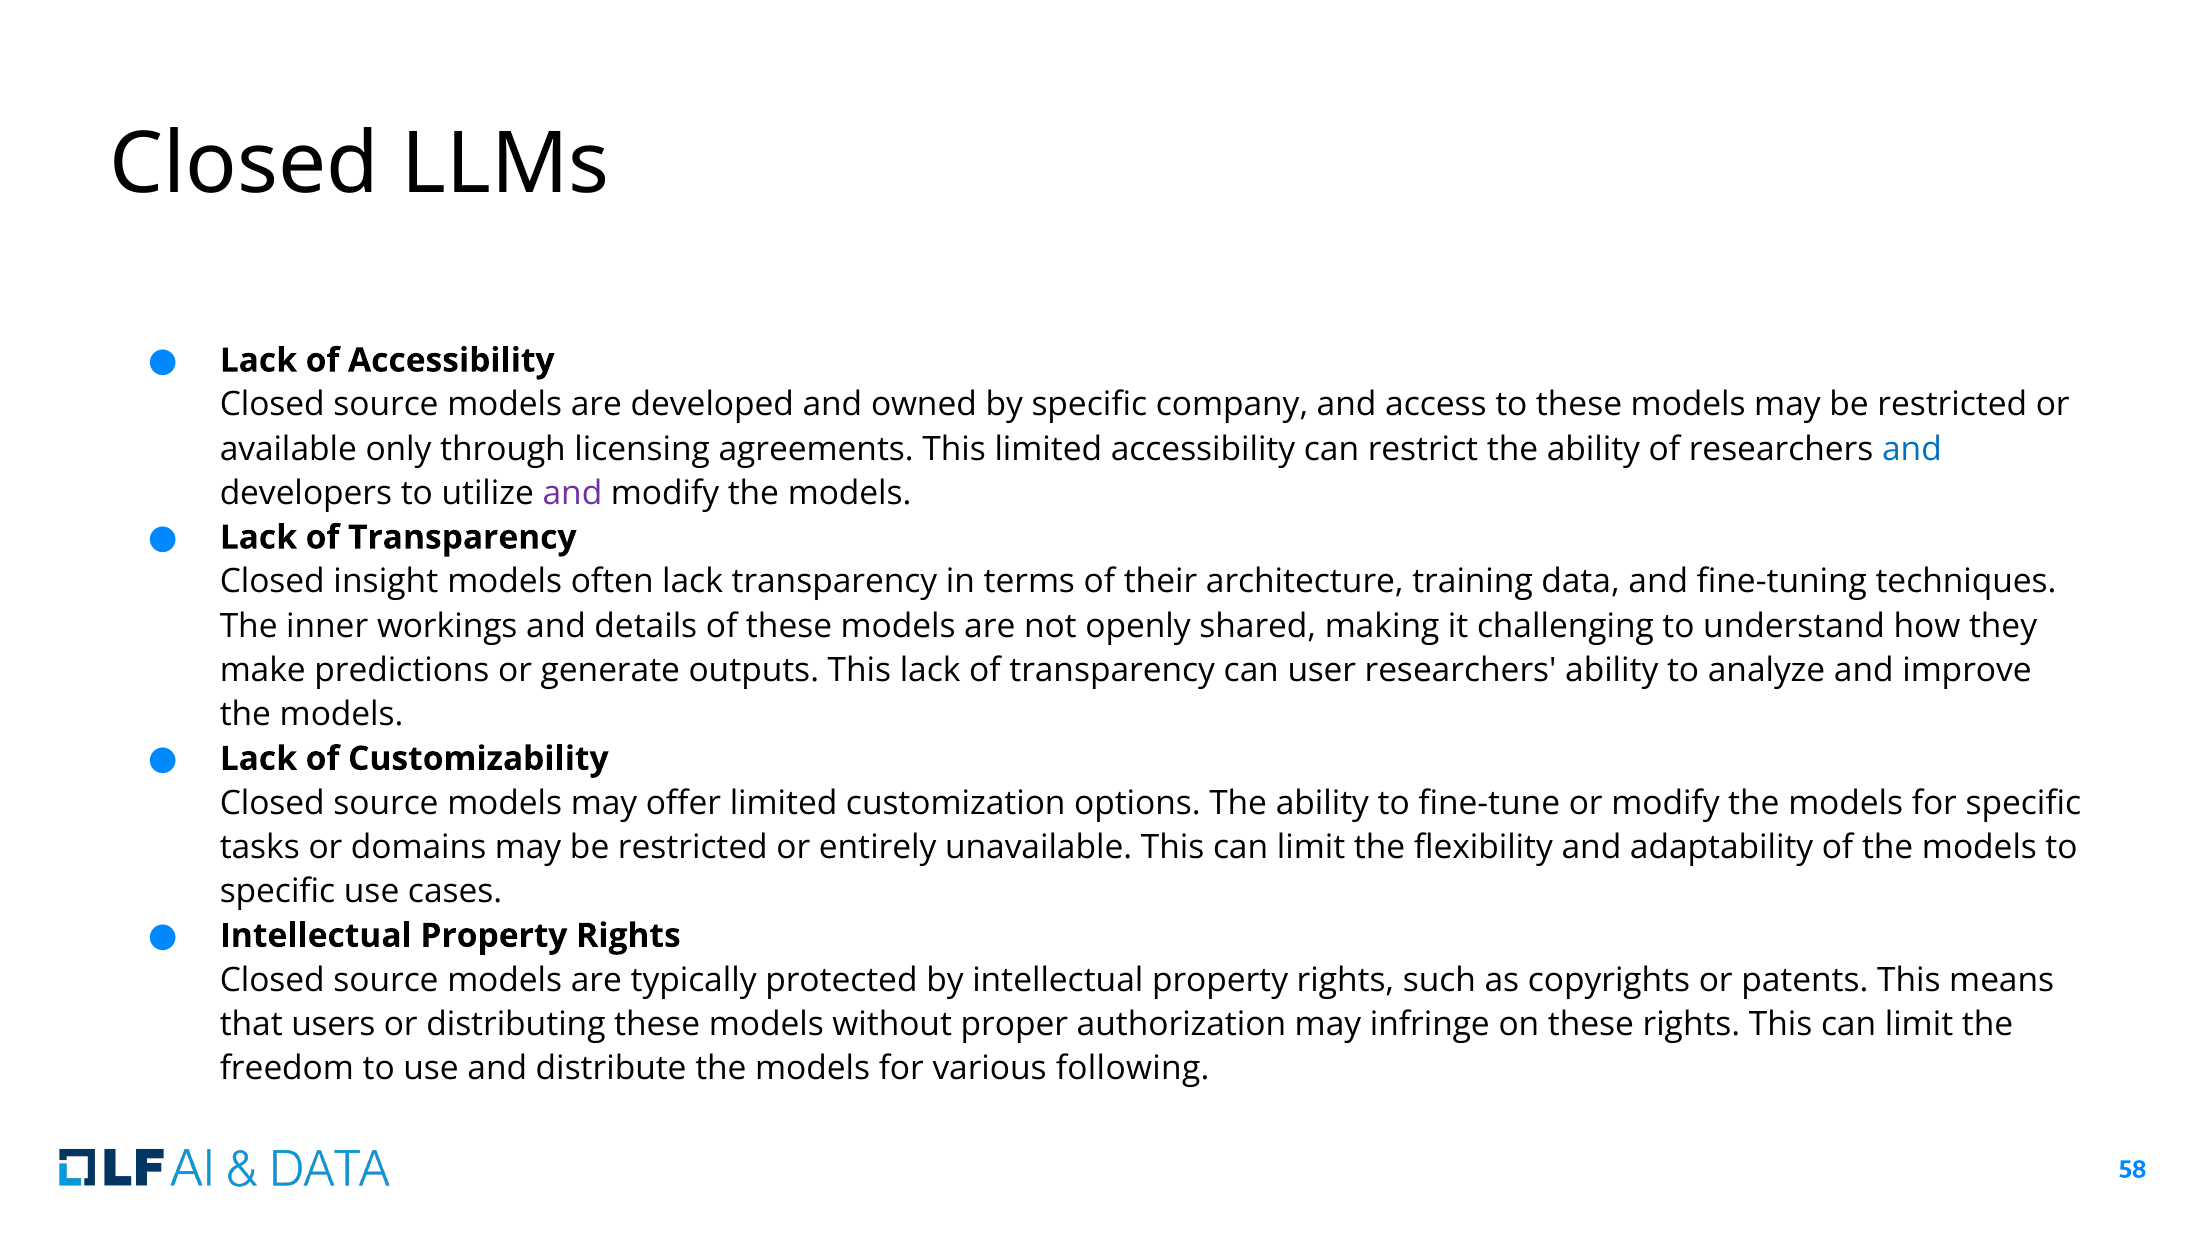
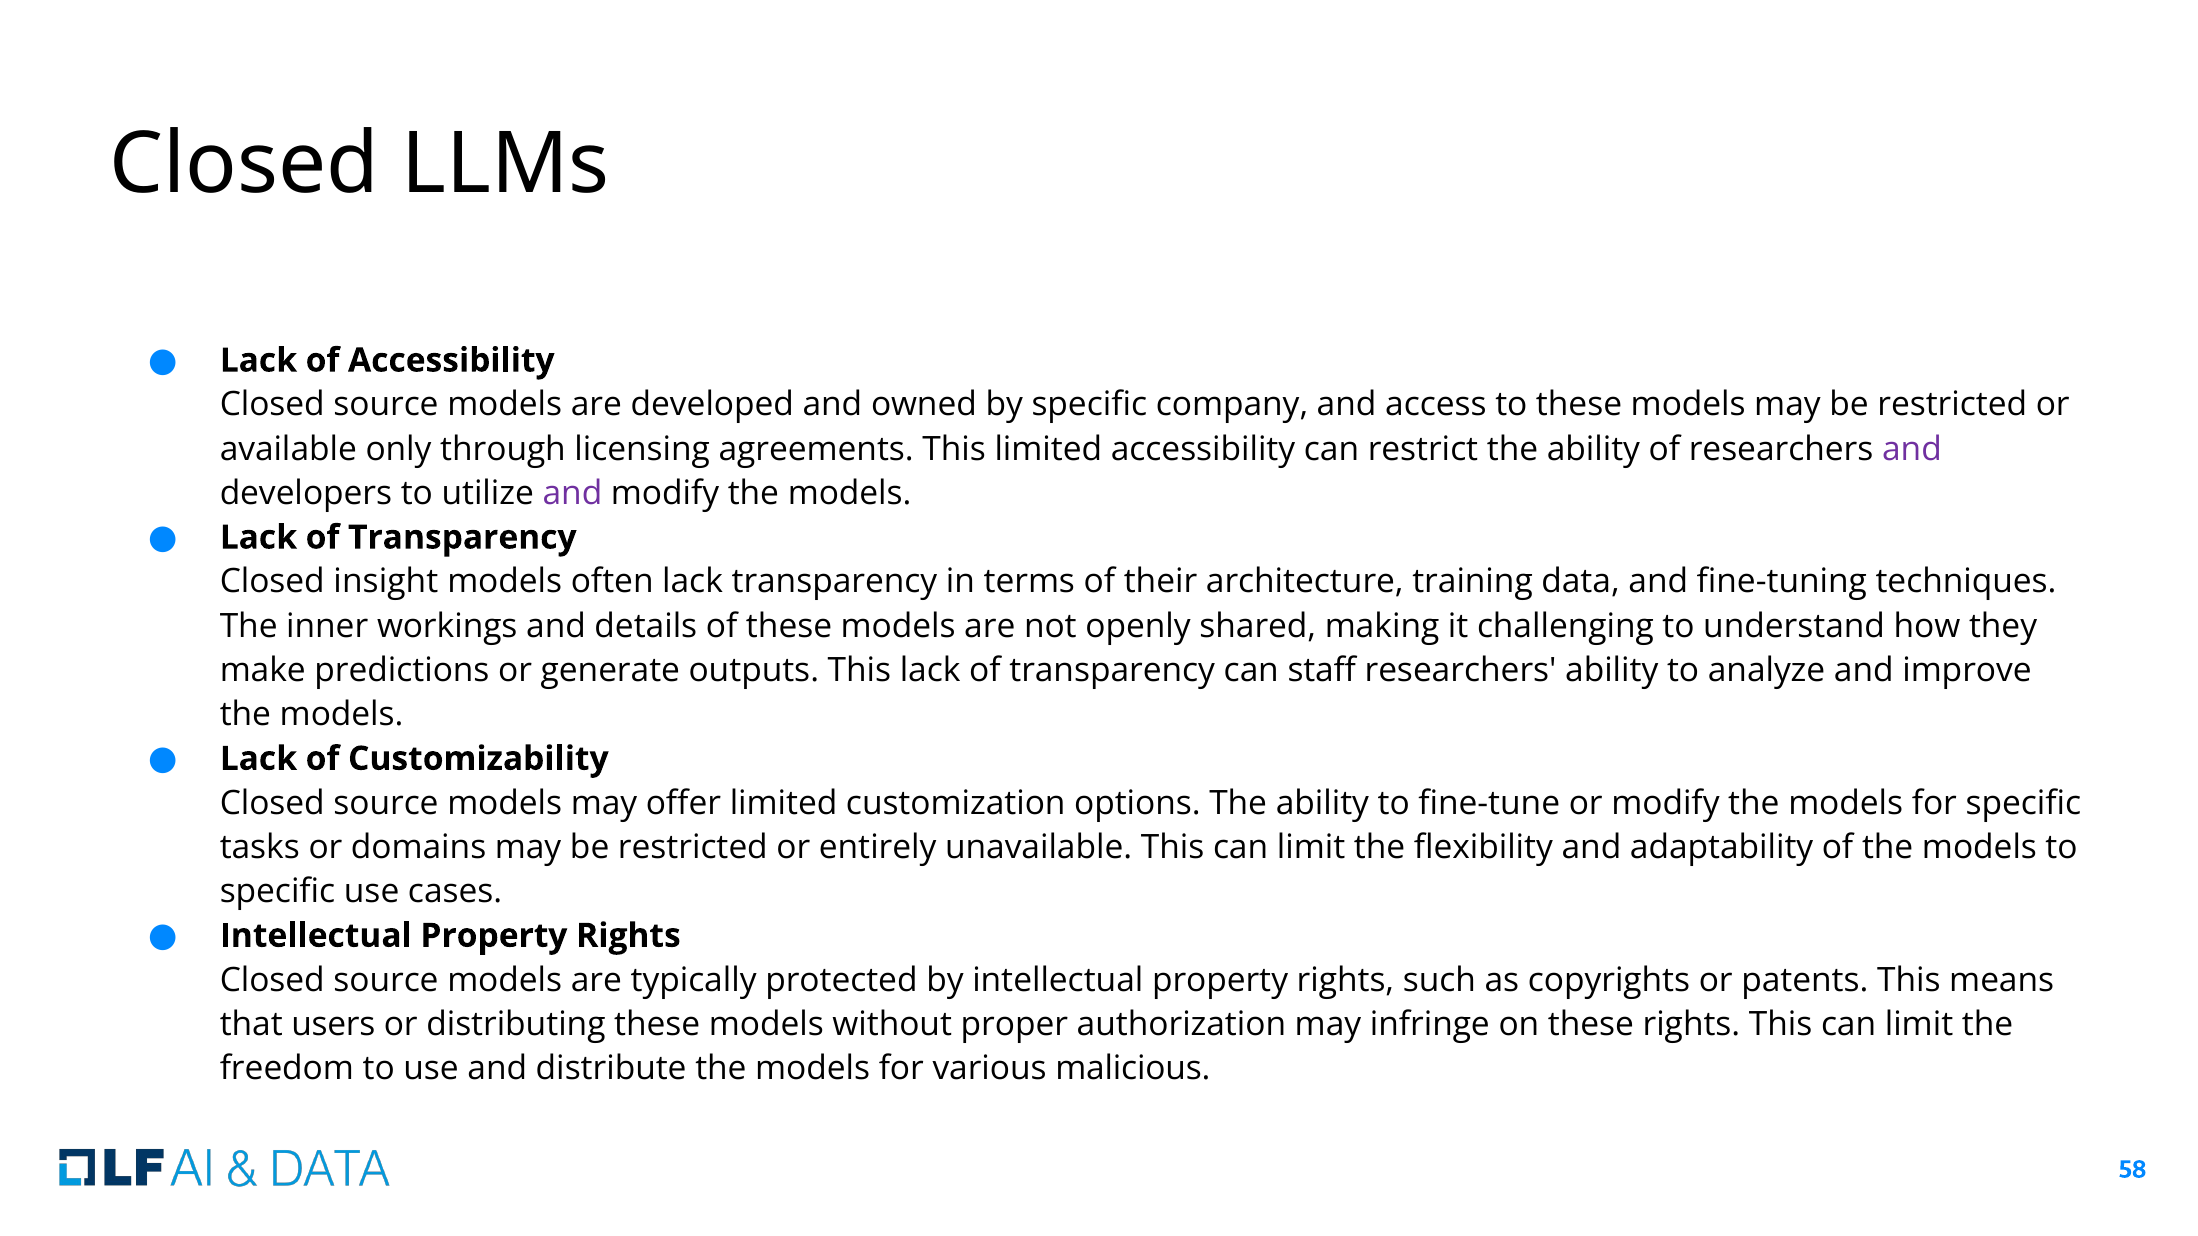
and at (1912, 449) colour: blue -> purple
user: user -> staff
following: following -> malicious
